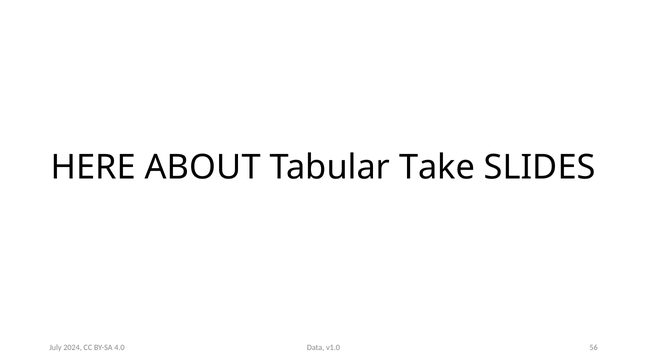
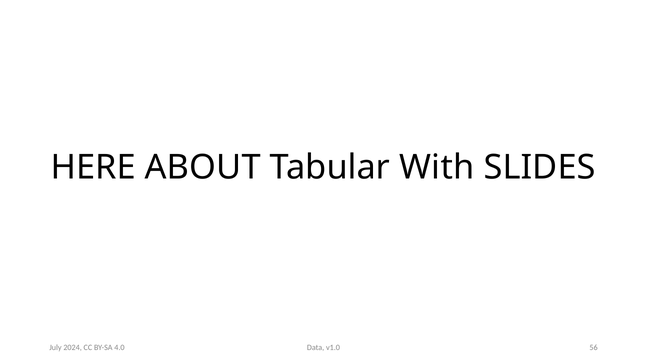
Take: Take -> With
